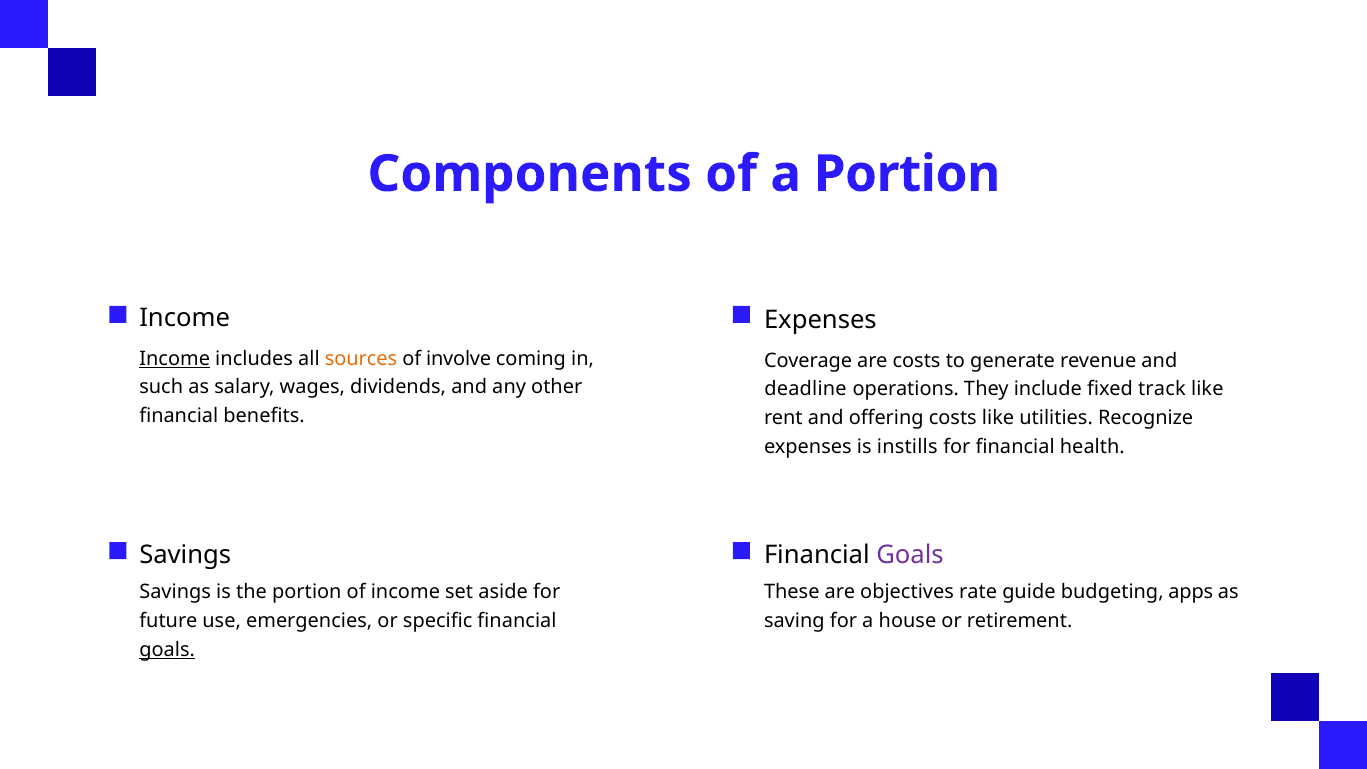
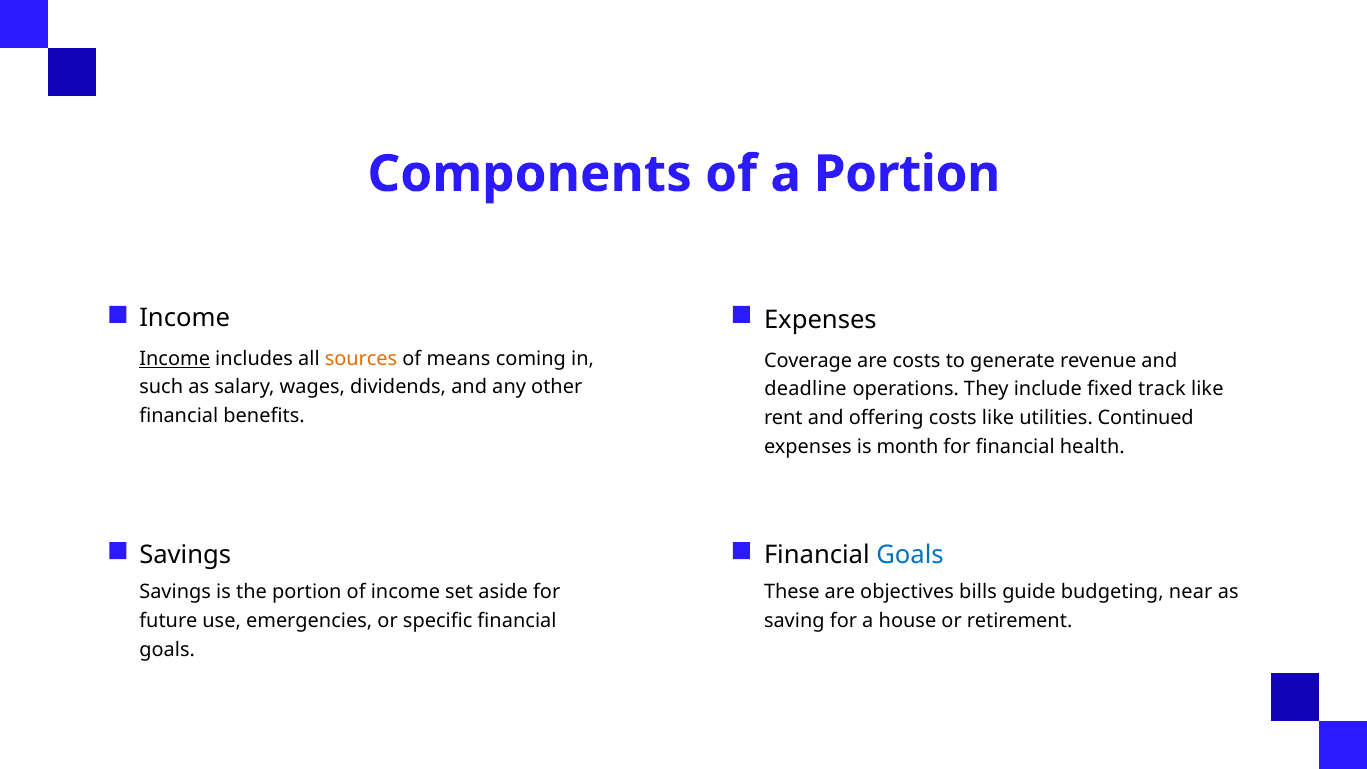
involve: involve -> means
Recognize: Recognize -> Continued
instills: instills -> month
Goals at (910, 555) colour: purple -> blue
rate: rate -> bills
apps: apps -> near
goals at (167, 650) underline: present -> none
